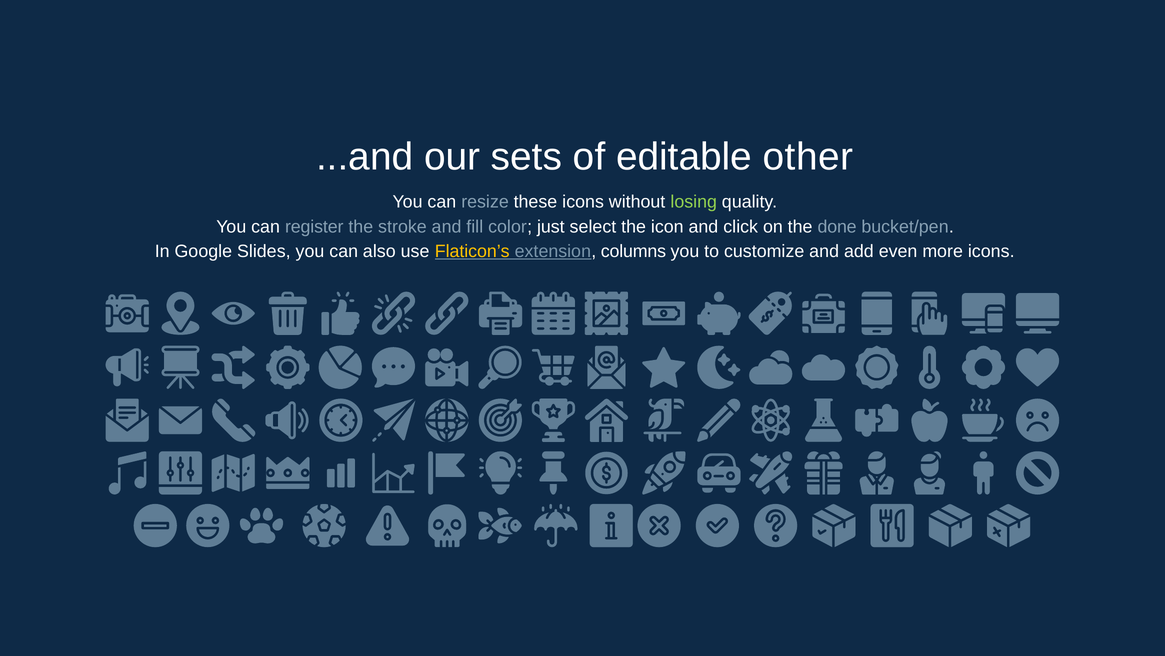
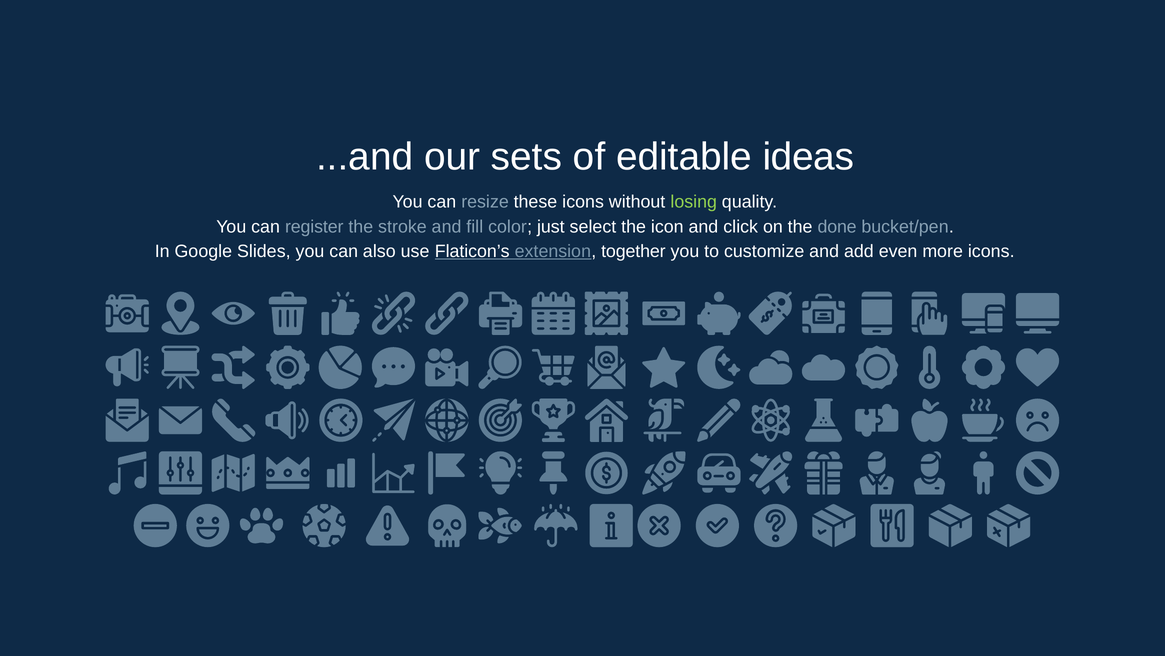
other: other -> ideas
Flaticon’s colour: yellow -> white
columns: columns -> together
